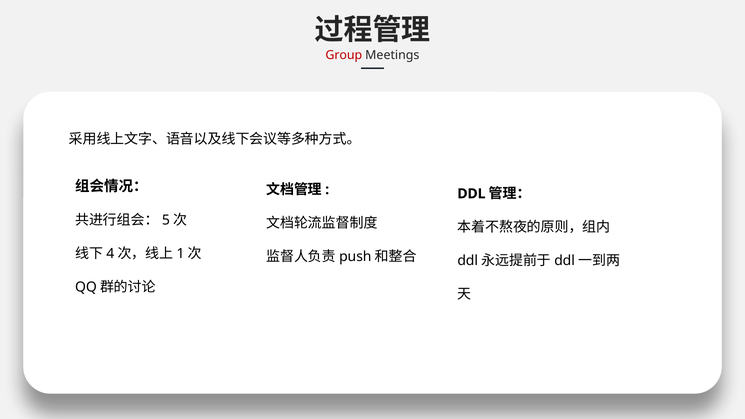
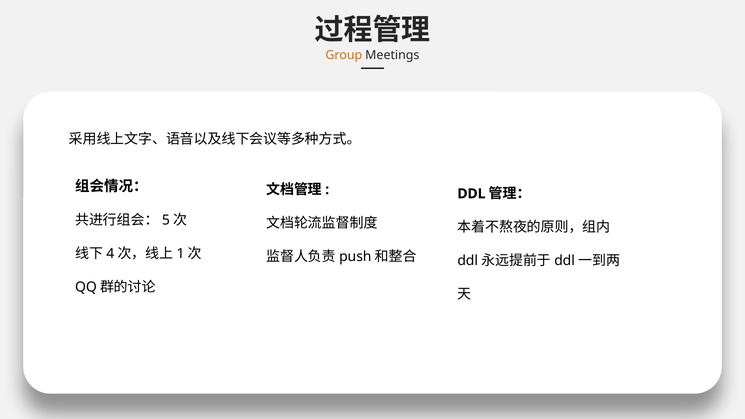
Group colour: red -> orange
